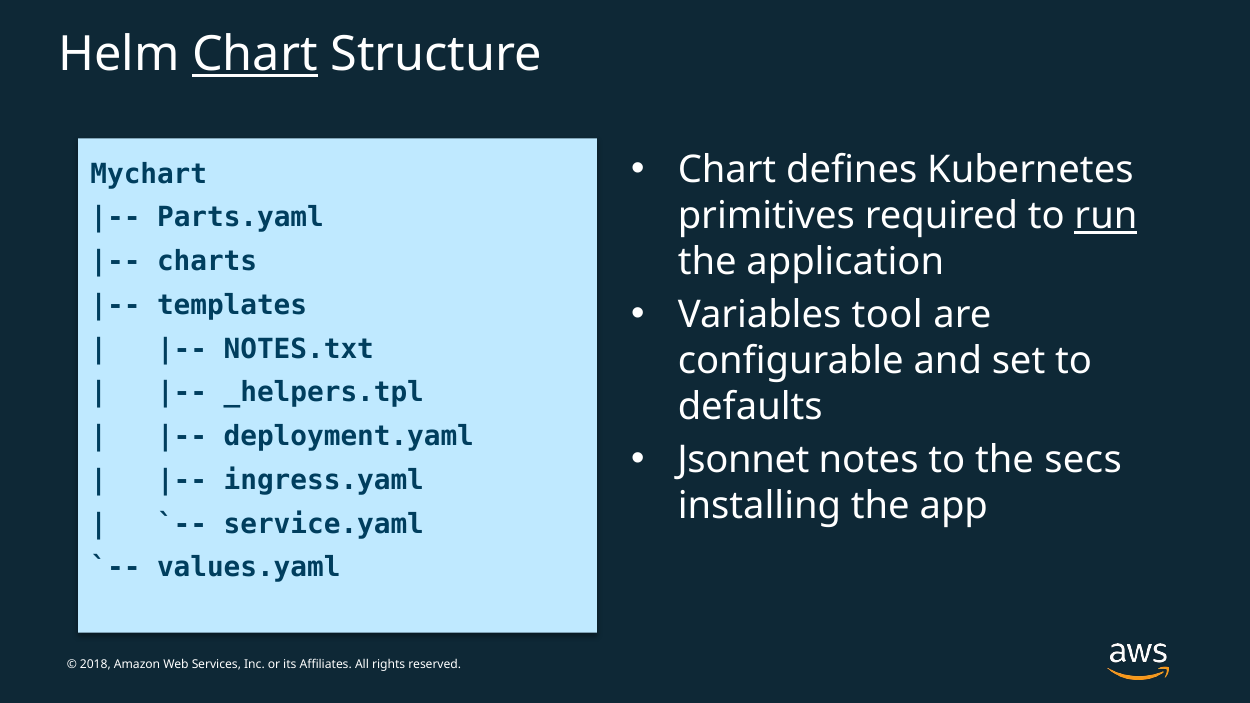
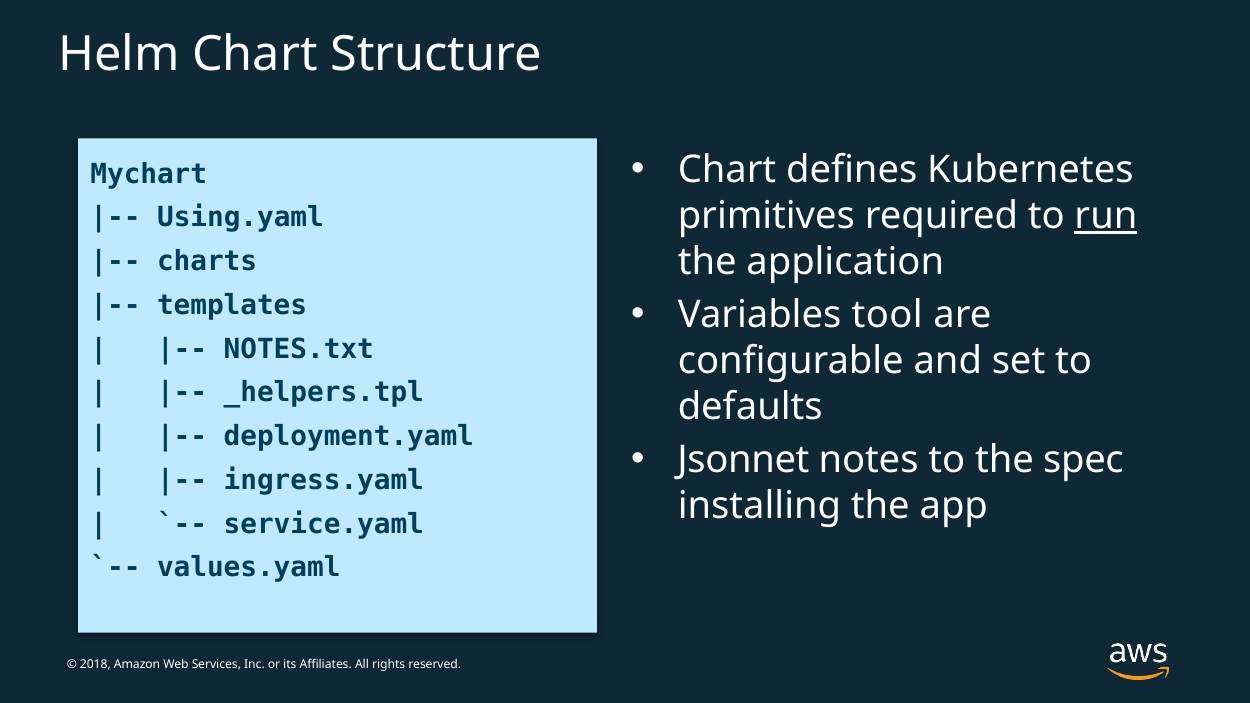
Chart at (255, 55) underline: present -> none
Parts.yaml: Parts.yaml -> Using.yaml
secs: secs -> spec
